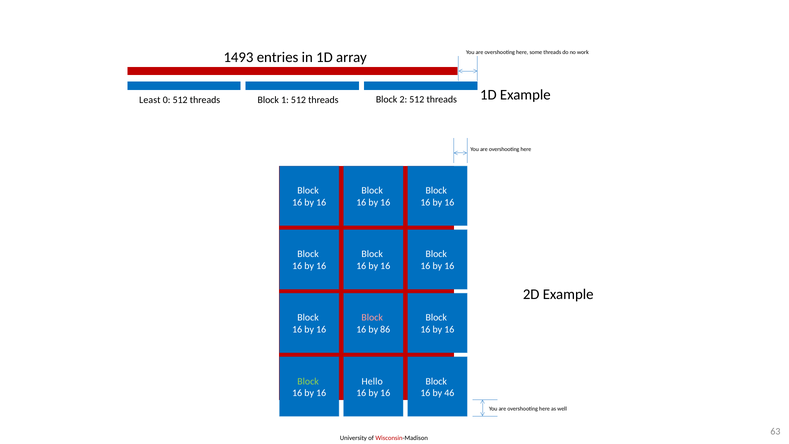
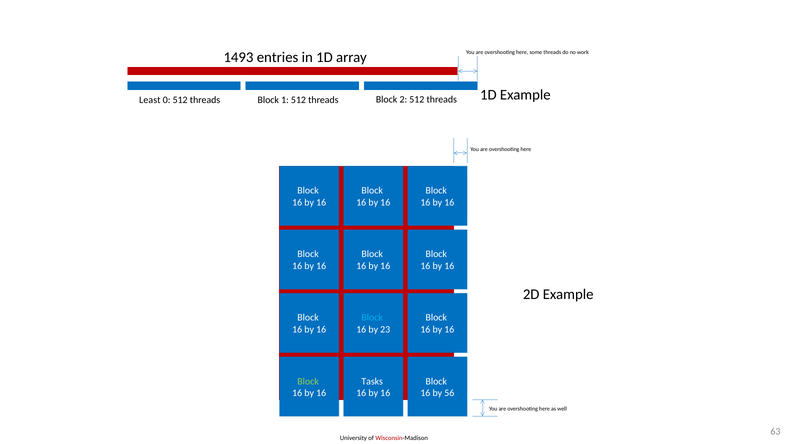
Block at (372, 318) colour: pink -> light blue
86: 86 -> 23
Hello: Hello -> Tasks
46: 46 -> 56
